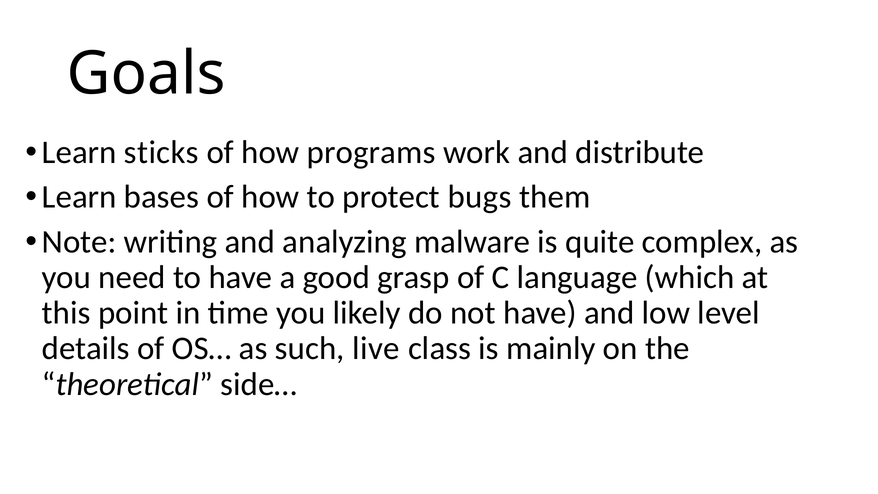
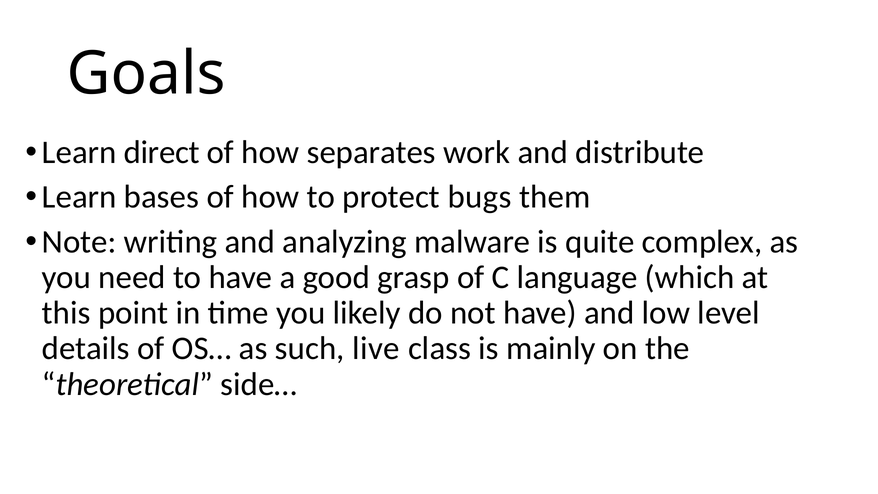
sticks: sticks -> direct
programs: programs -> separates
